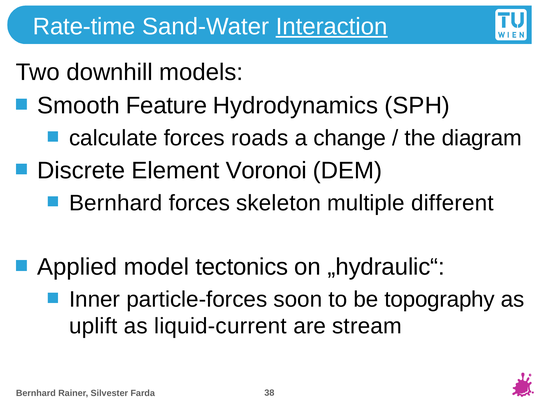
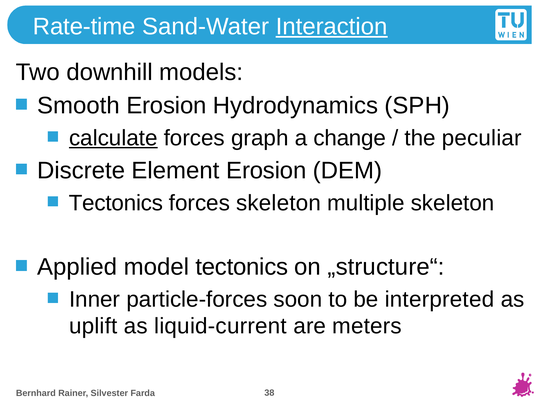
Smooth Feature: Feature -> Erosion
calculate underline: none -> present
roads: roads -> graph
diagram: diagram -> peculiar
Element Voronoi: Voronoi -> Erosion
Bernhard at (116, 203): Bernhard -> Tectonics
multiple different: different -> skeleton
„hydraulic“: „hydraulic“ -> „structure“
topography: topography -> interpreted
stream: stream -> meters
